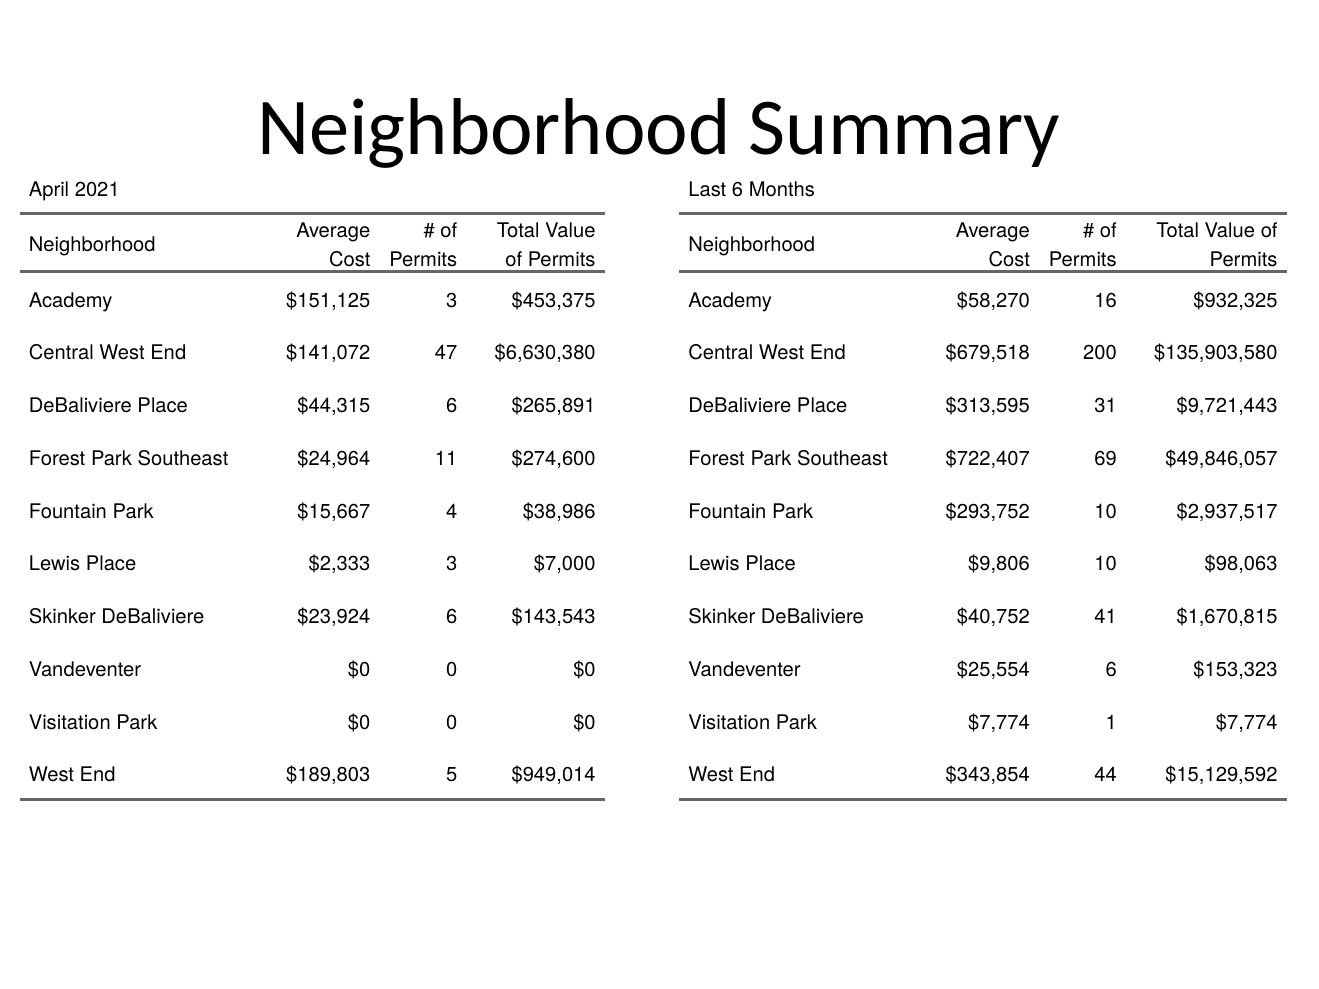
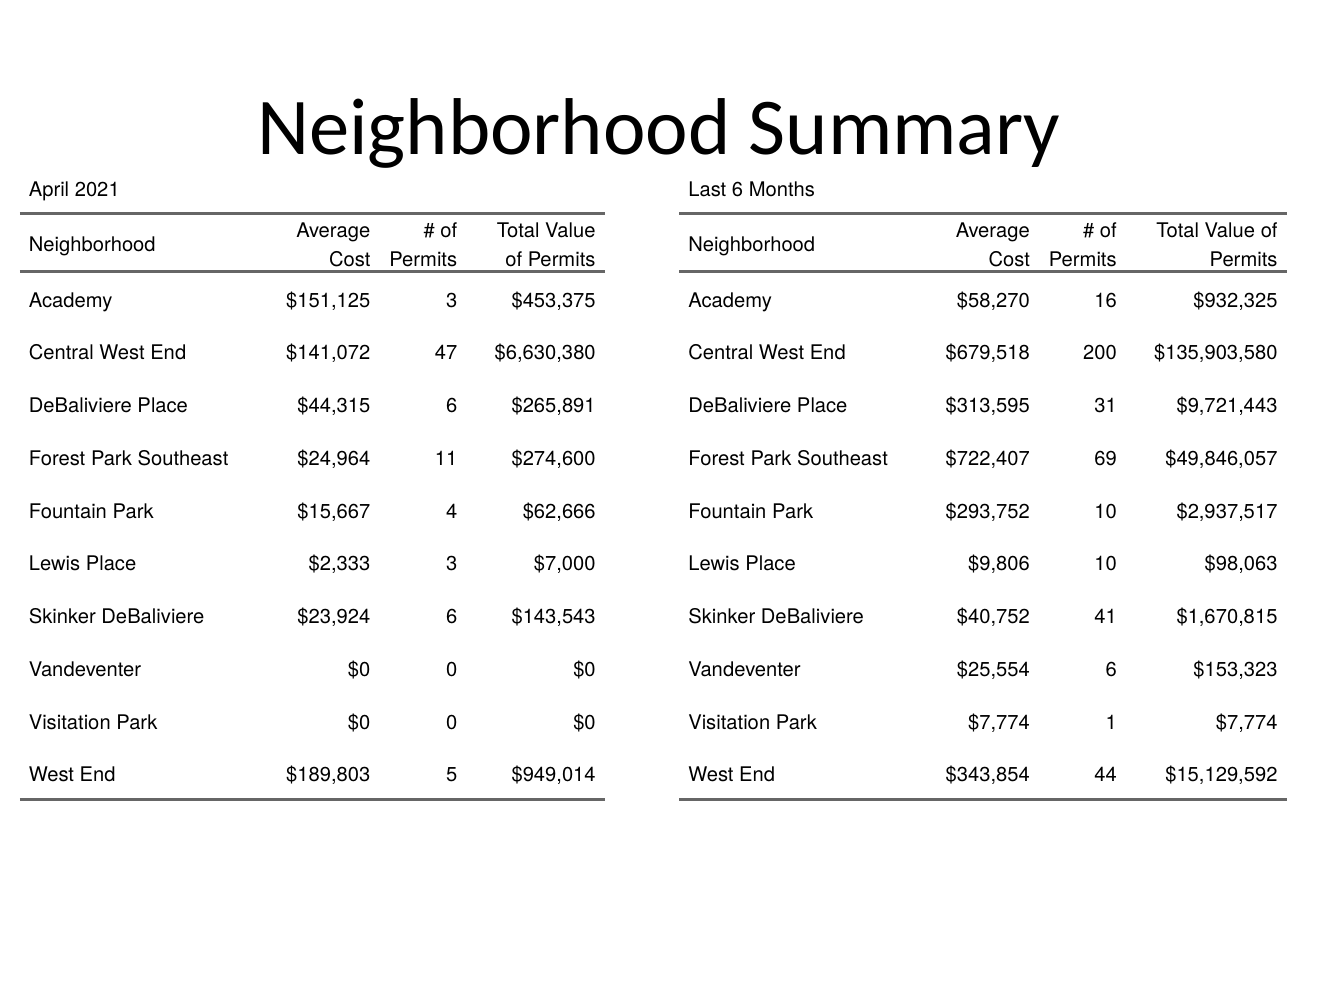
$38,986: $38,986 -> $62,666
